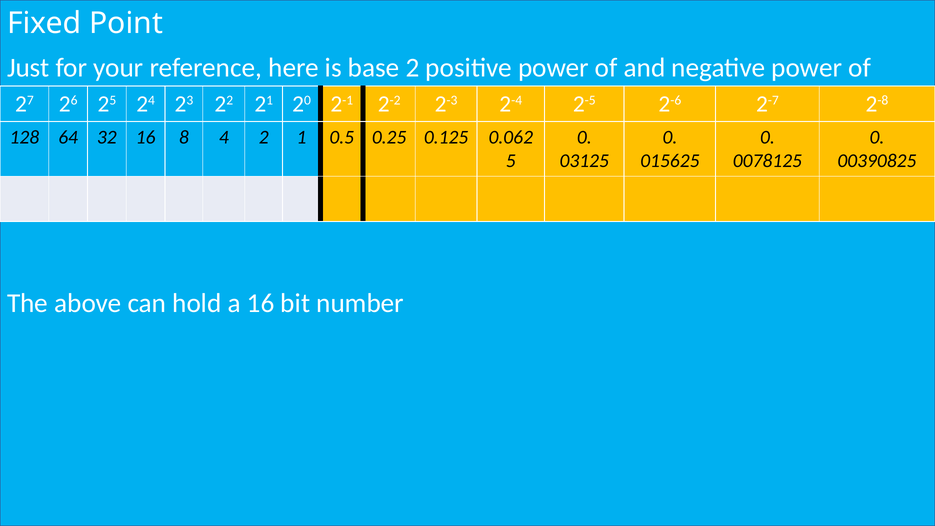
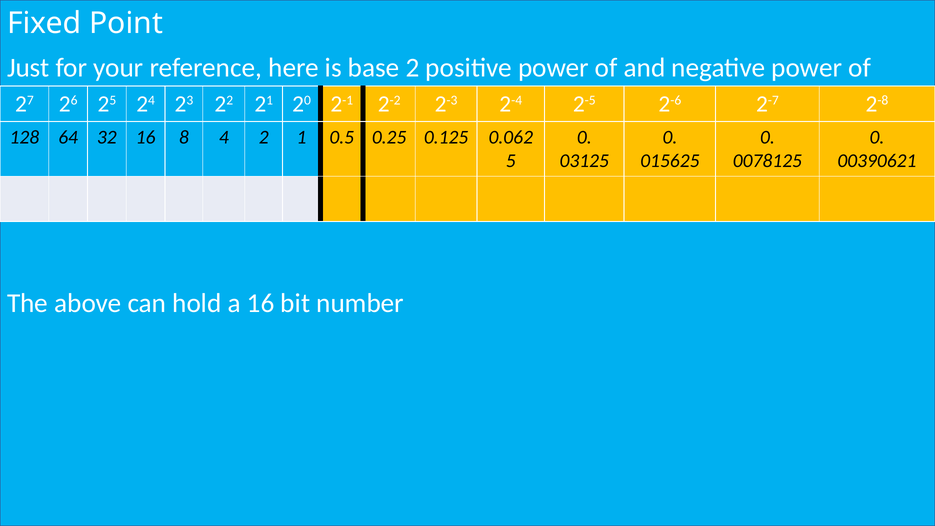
00390825: 00390825 -> 00390621
